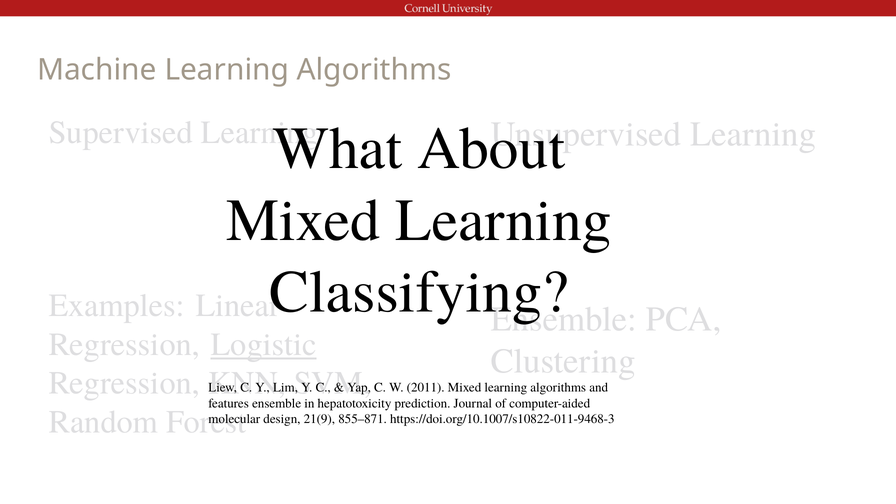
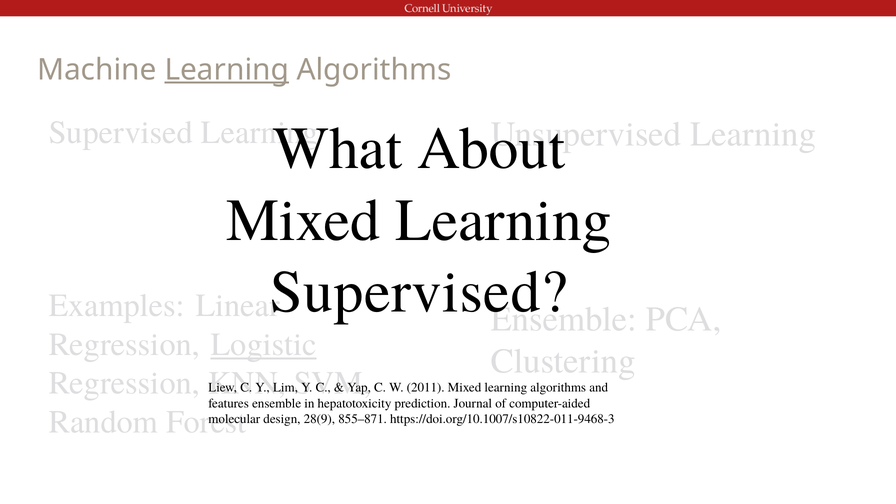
Learning at (227, 70) underline: none -> present
Classifying at (419, 292): Classifying -> Supervised
21(9: 21(9 -> 28(9
